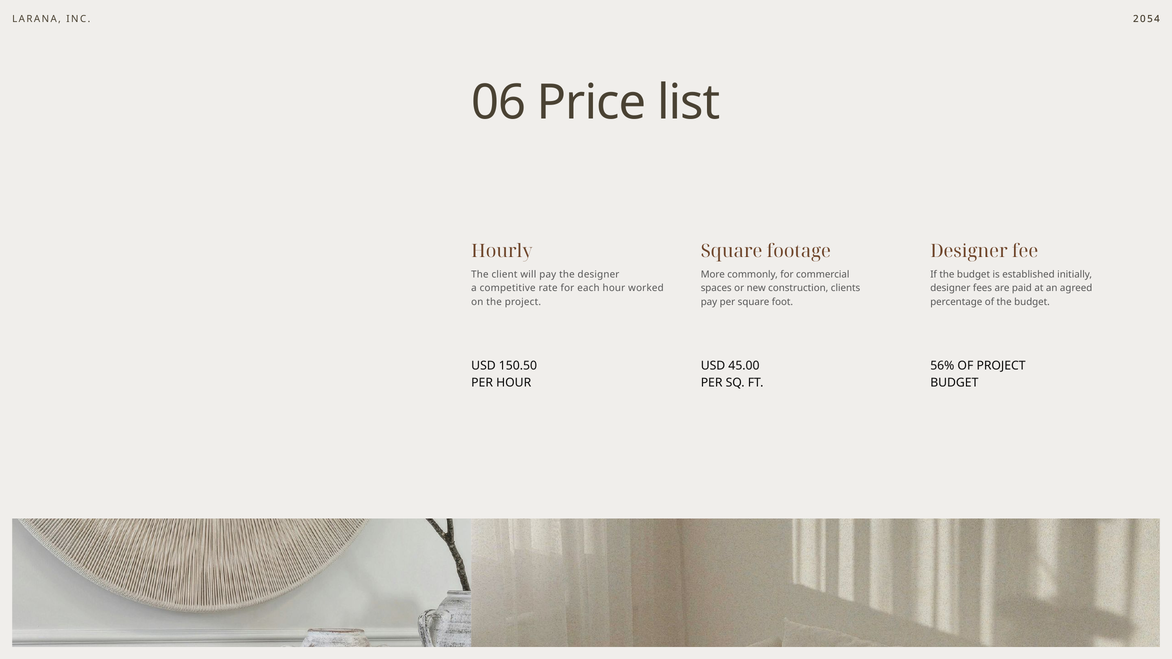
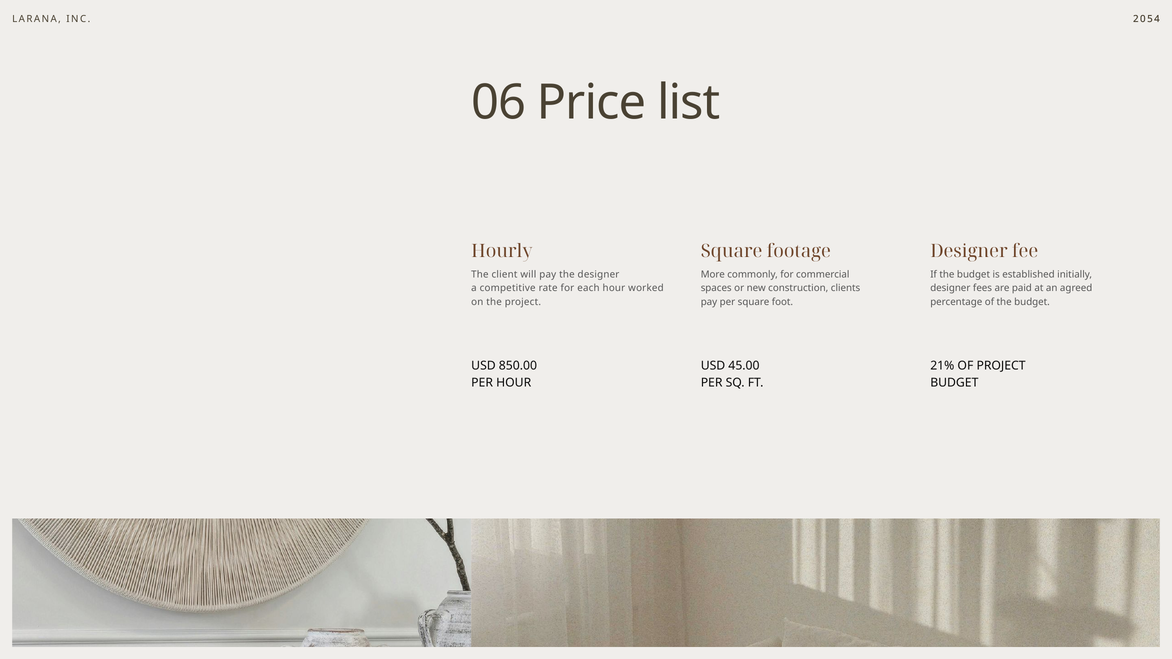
150.50: 150.50 -> 850.00
56%: 56% -> 21%
